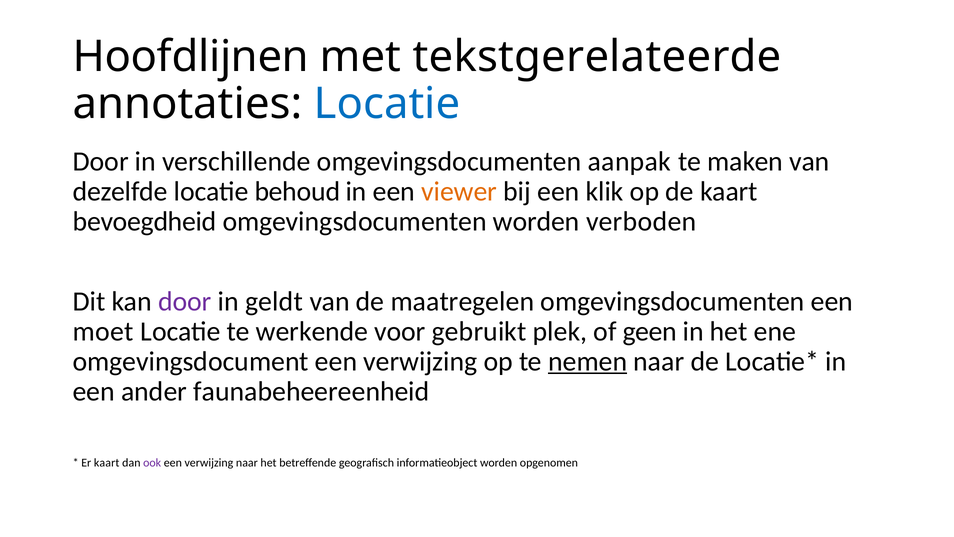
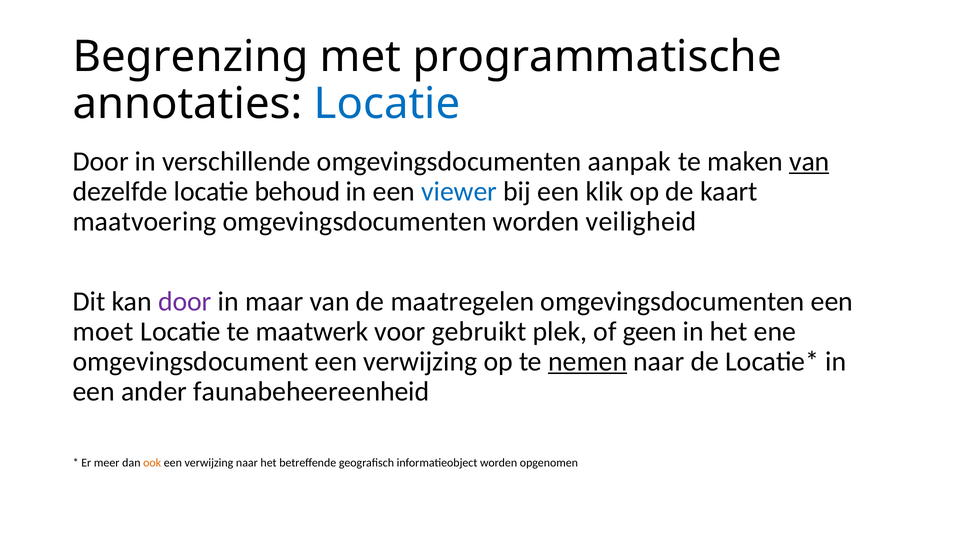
Hoofdlijnen: Hoofdlijnen -> Begrenzing
tekstgerelateerde: tekstgerelateerde -> programmatische
van at (809, 161) underline: none -> present
viewer colour: orange -> blue
bevoegdheid: bevoegdheid -> maatvoering
verboden: verboden -> veiligheid
geldt: geldt -> maar
werkende: werkende -> maatwerk
Er kaart: kaart -> meer
ook colour: purple -> orange
